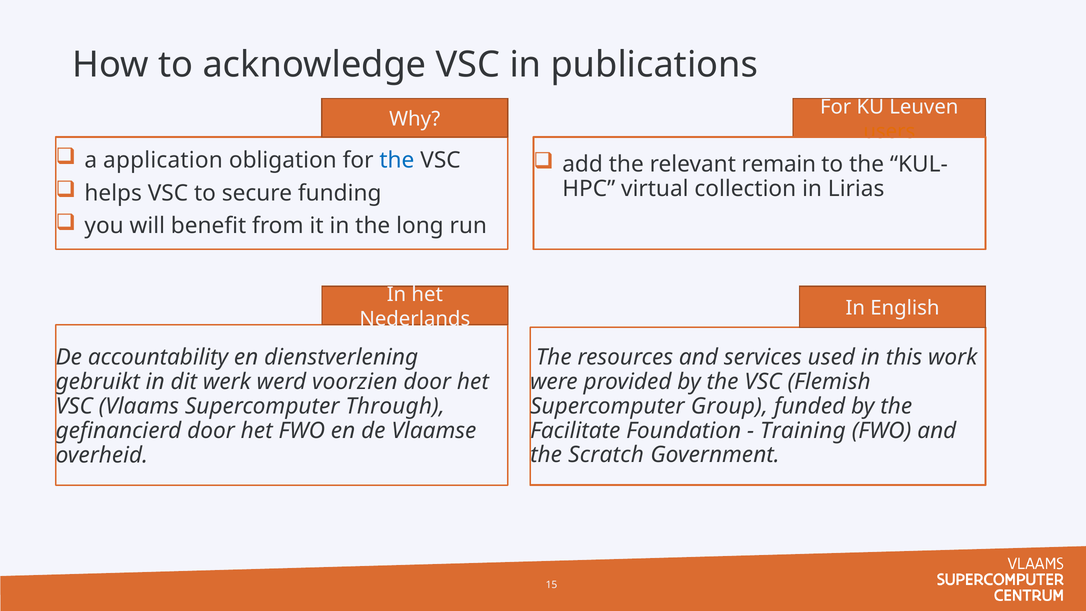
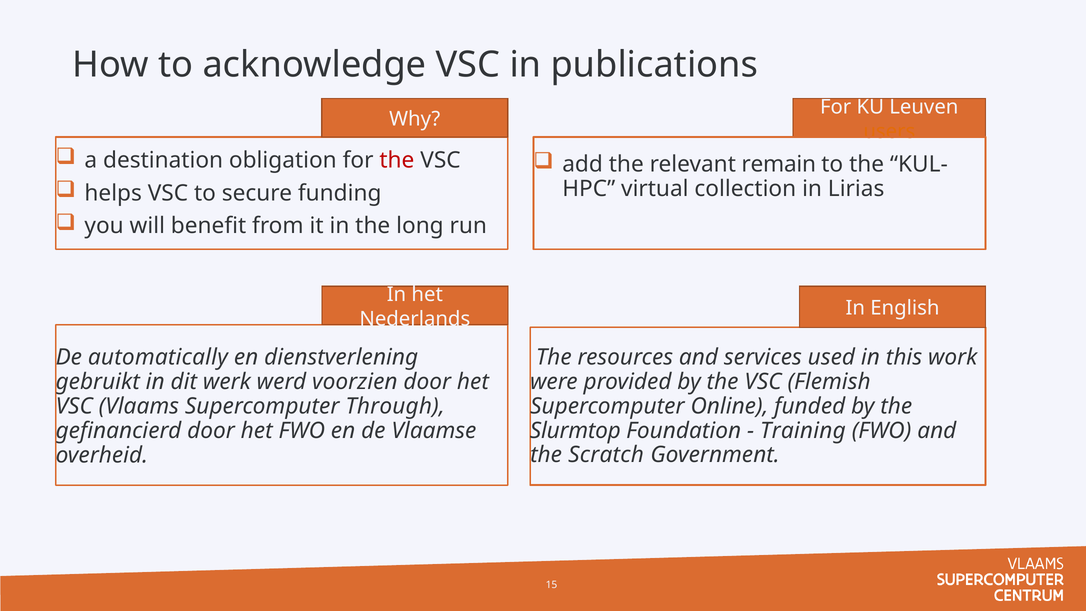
application: application -> destination
the at (397, 160) colour: blue -> red
accountability: accountability -> automatically
Group: Group -> Online
Facilitate: Facilitate -> Slurmtop
